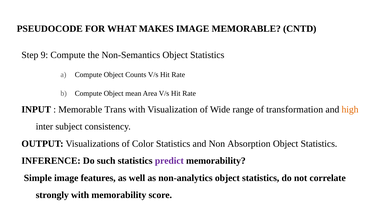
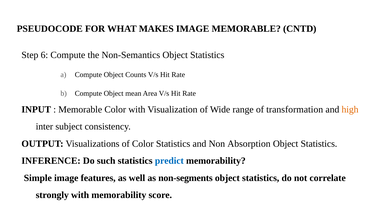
9: 9 -> 6
Memorable Trans: Trans -> Color
predict colour: purple -> blue
non-analytics: non-analytics -> non-segments
